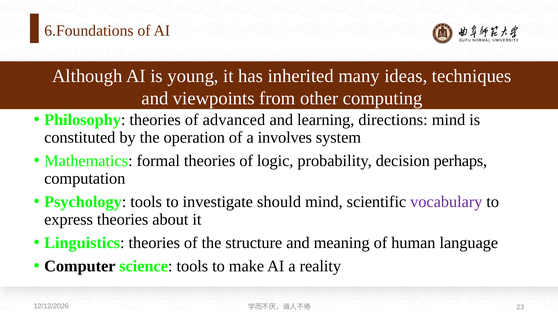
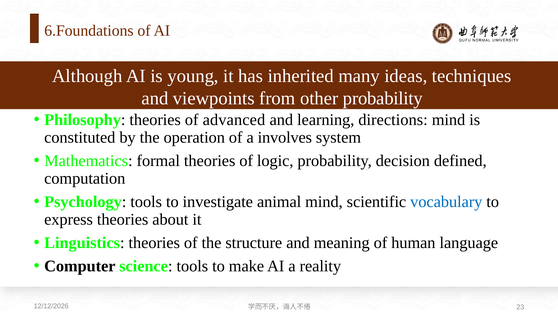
other computing: computing -> probability
perhaps: perhaps -> defined
should: should -> animal
vocabulary colour: purple -> blue
